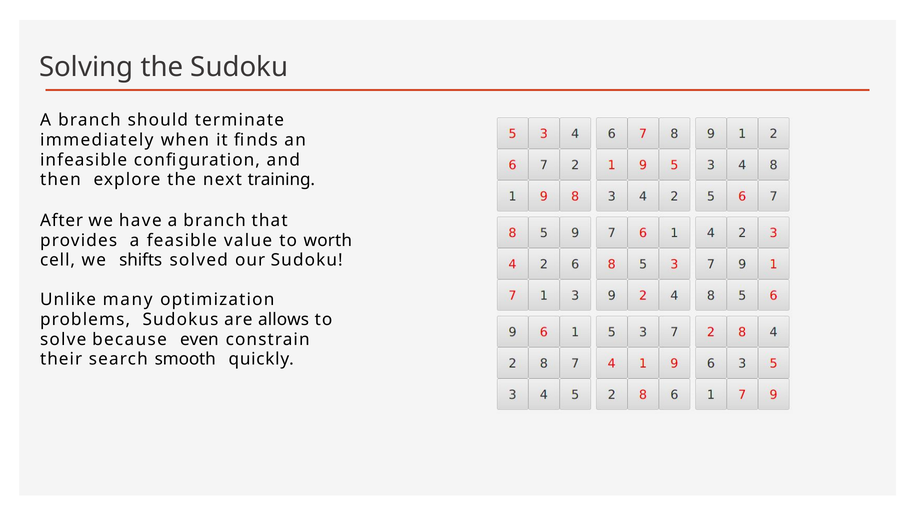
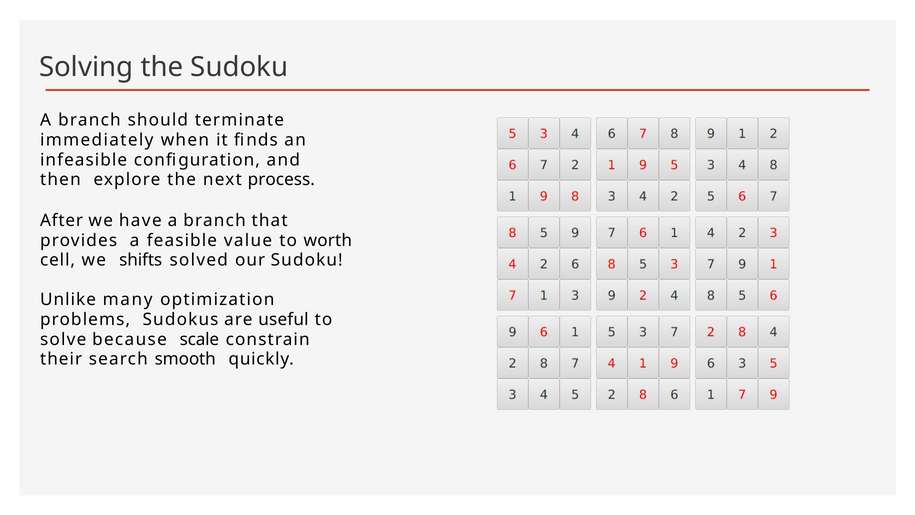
training: training -> process
allows: allows -> useful
even: even -> scale
